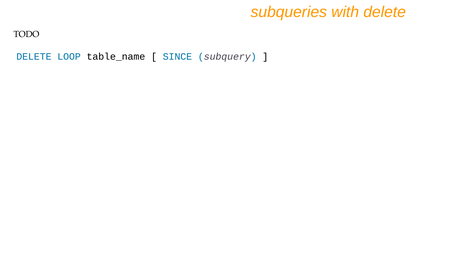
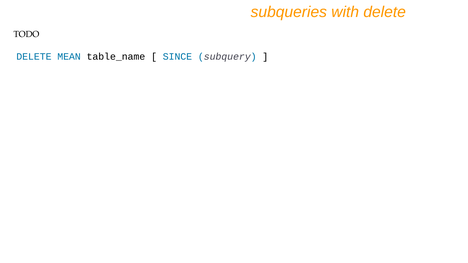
LOOP: LOOP -> MEAN
